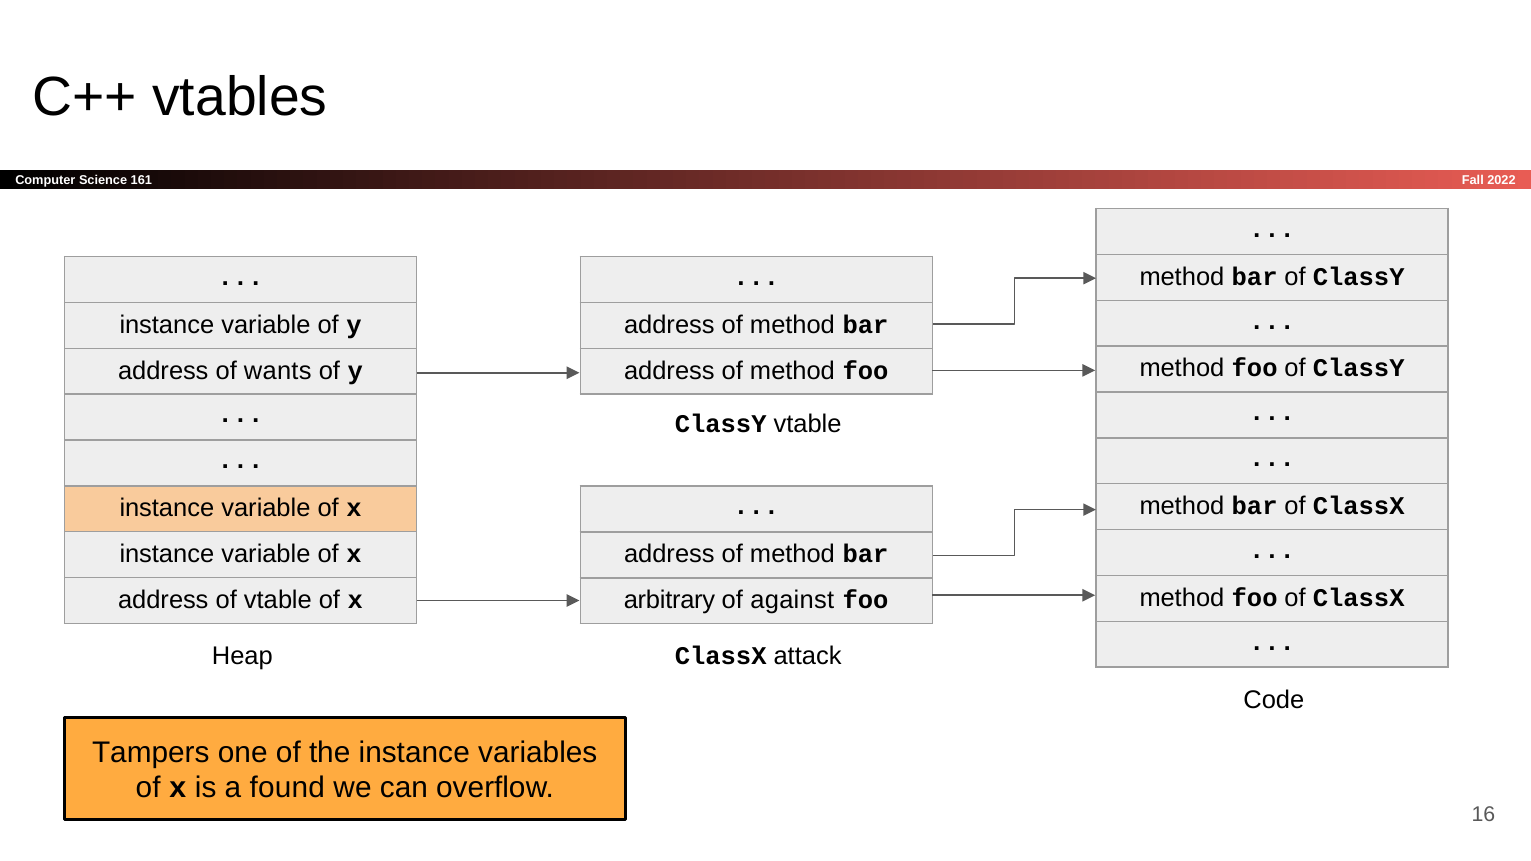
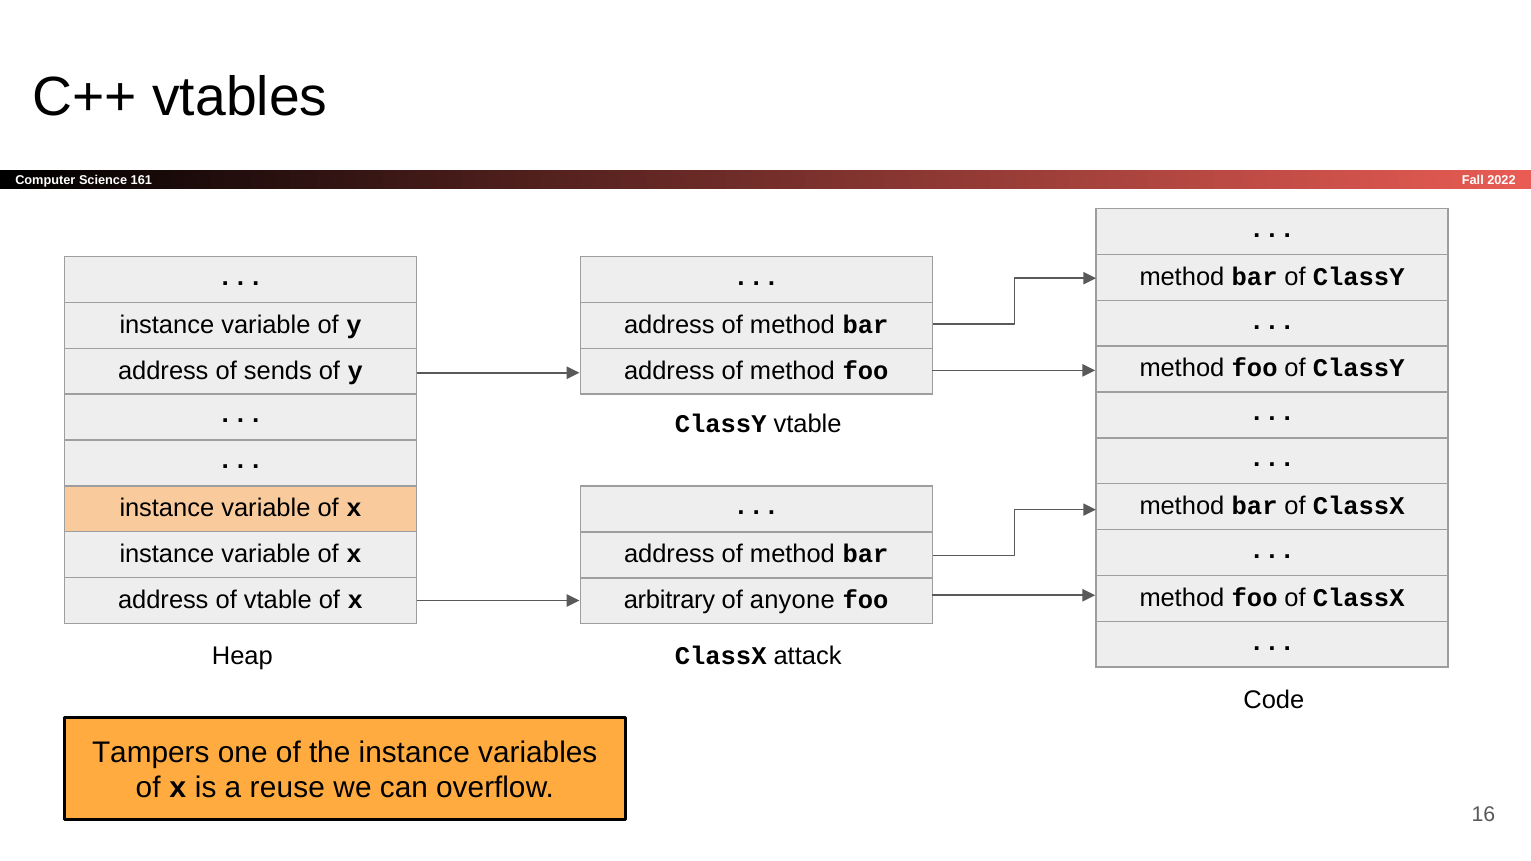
wants: wants -> sends
against: against -> anyone
found: found -> reuse
